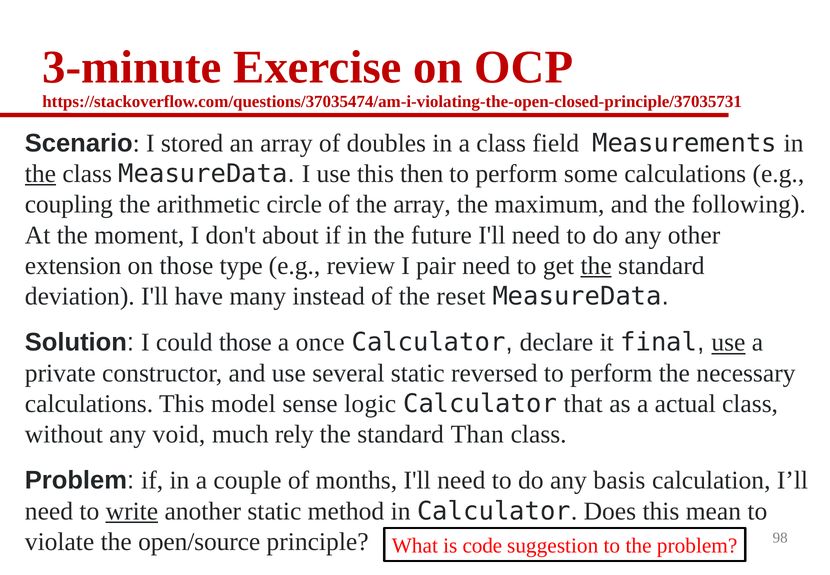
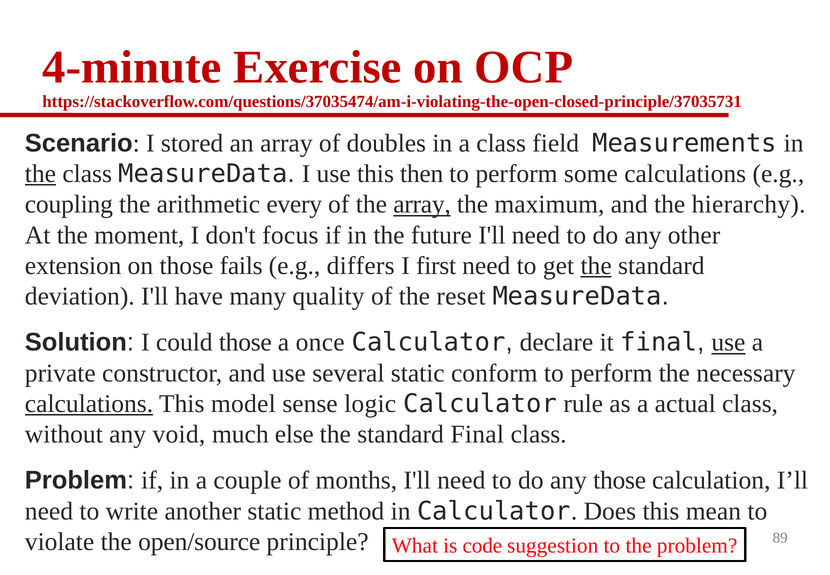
3-minute: 3-minute -> 4-minute
circle: circle -> every
array at (422, 204) underline: none -> present
following: following -> hierarchy
about: about -> focus
type: type -> fails
review: review -> differs
pair: pair -> first
instead: instead -> quality
reversed: reversed -> conform
calculations at (89, 404) underline: none -> present
that: that -> rule
rely: rely -> else
standard Than: Than -> Final
any basis: basis -> those
write underline: present -> none
98: 98 -> 89
